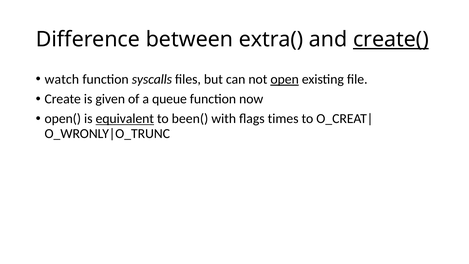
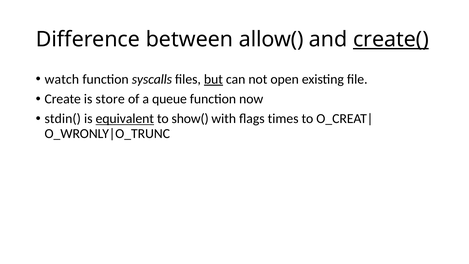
extra(: extra( -> allow(
but underline: none -> present
open underline: present -> none
given: given -> store
open(: open( -> stdin(
been(: been( -> show(
